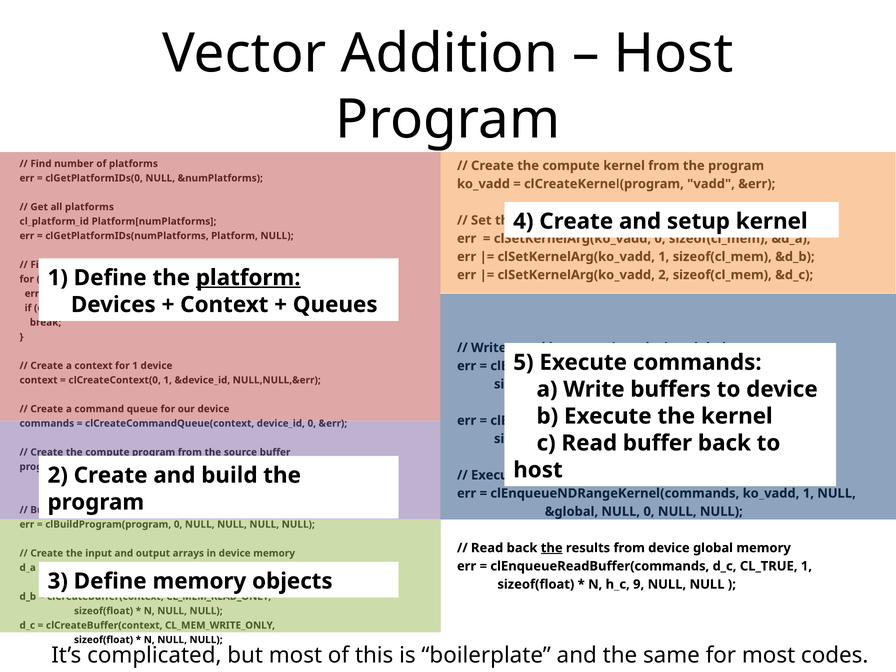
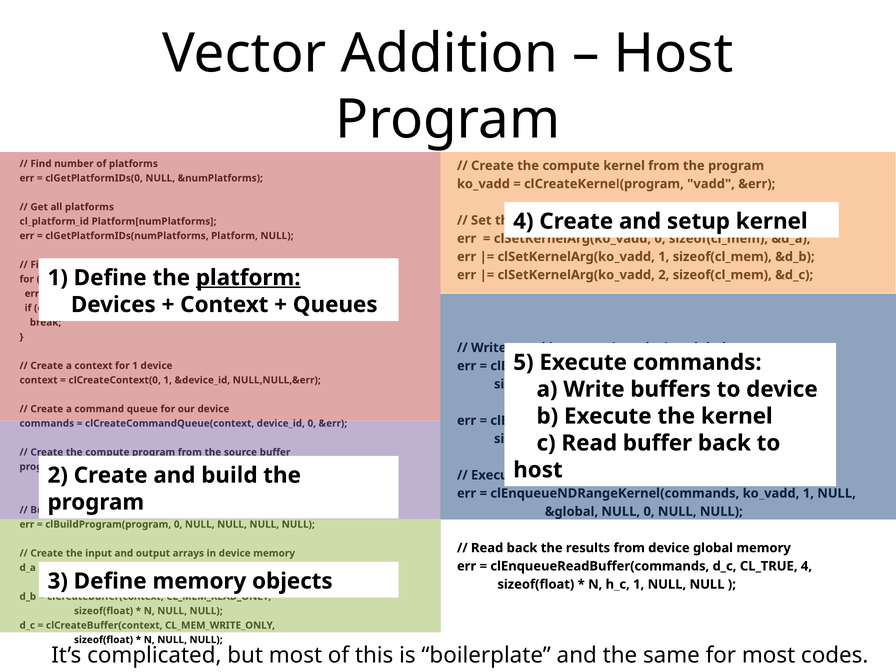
the at (552, 548) underline: present -> none
CL_TRUE 1: 1 -> 4
h_c 9: 9 -> 1
